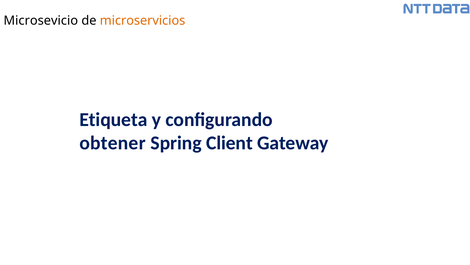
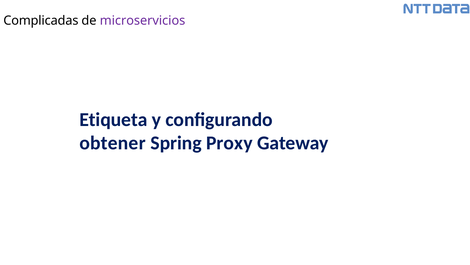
Microsevicio: Microsevicio -> Complicadas
microservicios colour: orange -> purple
Client: Client -> Proxy
